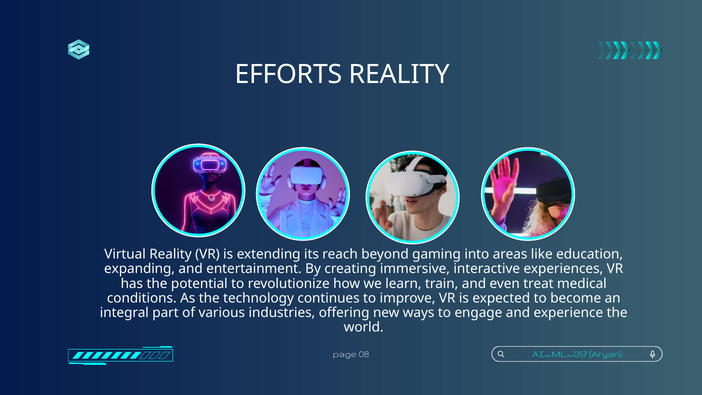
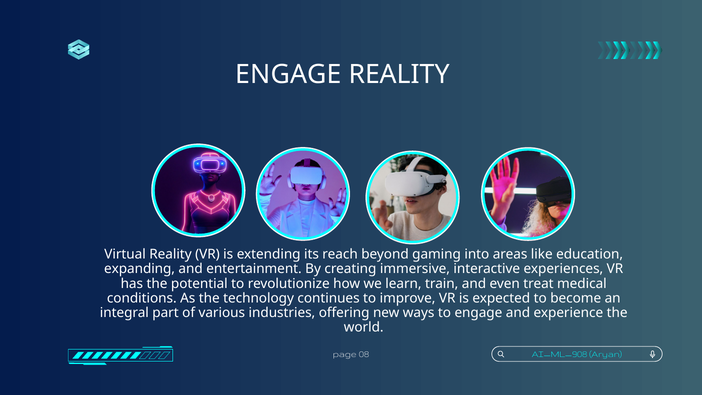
EFFORTS at (289, 75): EFFORTS -> ENGAGE
AI_ML_057: AI_ML_057 -> AI_ML_908
